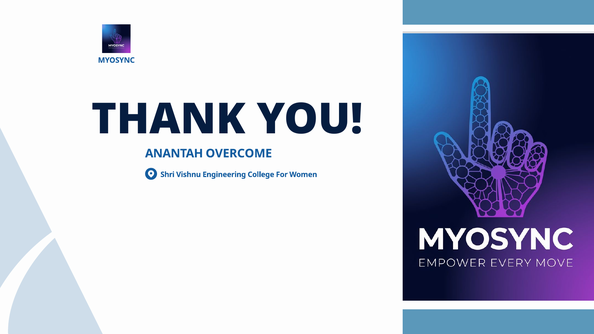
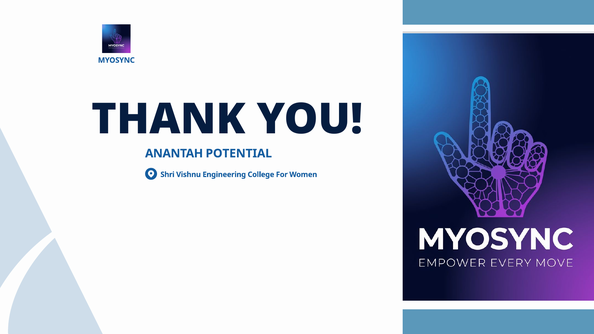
OVERCOME: OVERCOME -> POTENTIAL
